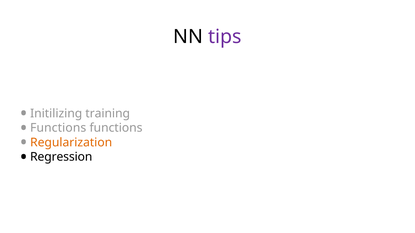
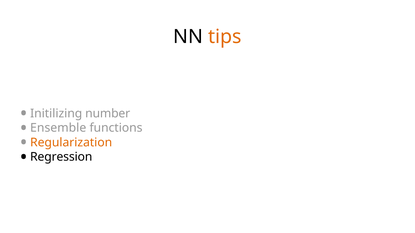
tips colour: purple -> orange
training: training -> number
Functions at (58, 128): Functions -> Ensemble
